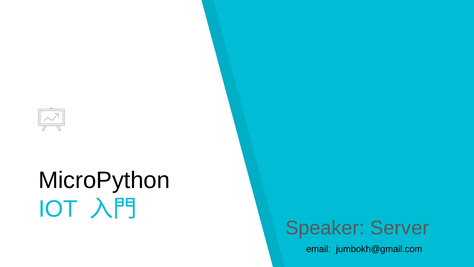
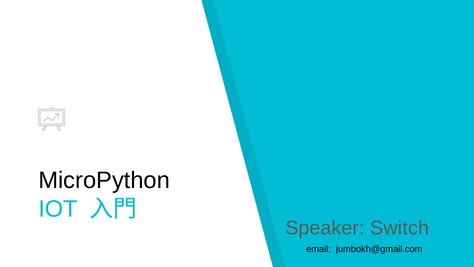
Server: Server -> Switch
